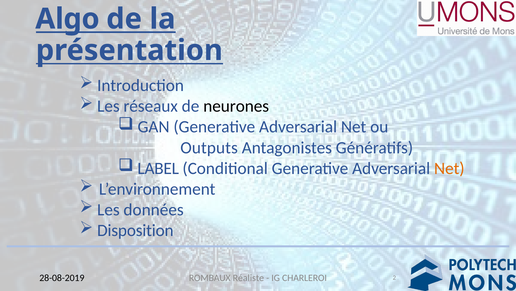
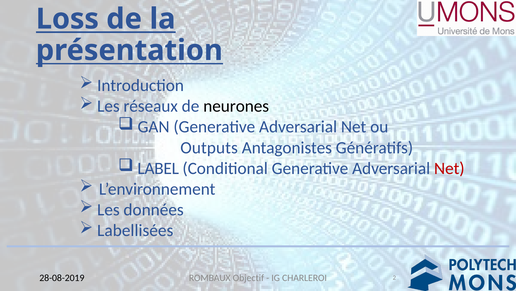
Algo: Algo -> Loss
Net at (449, 168) colour: orange -> red
Disposition: Disposition -> Labellisées
Réaliste: Réaliste -> Objectif
